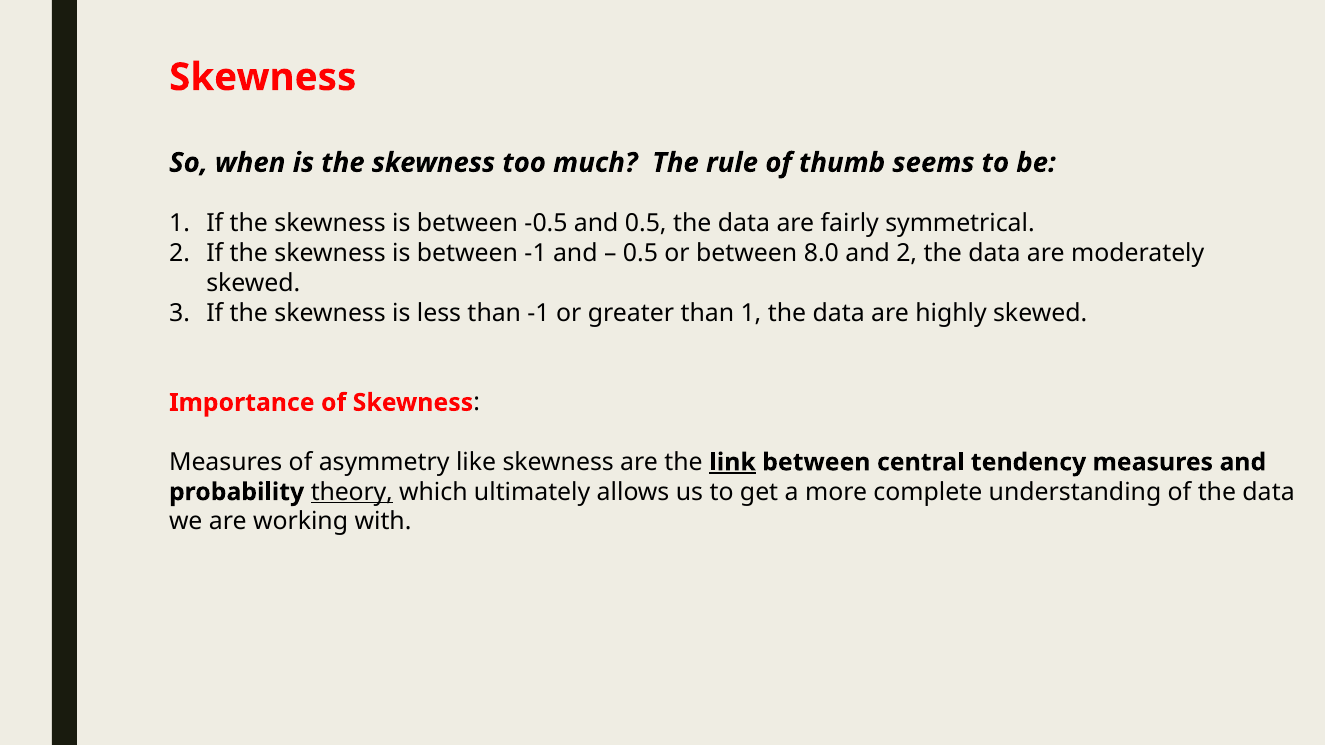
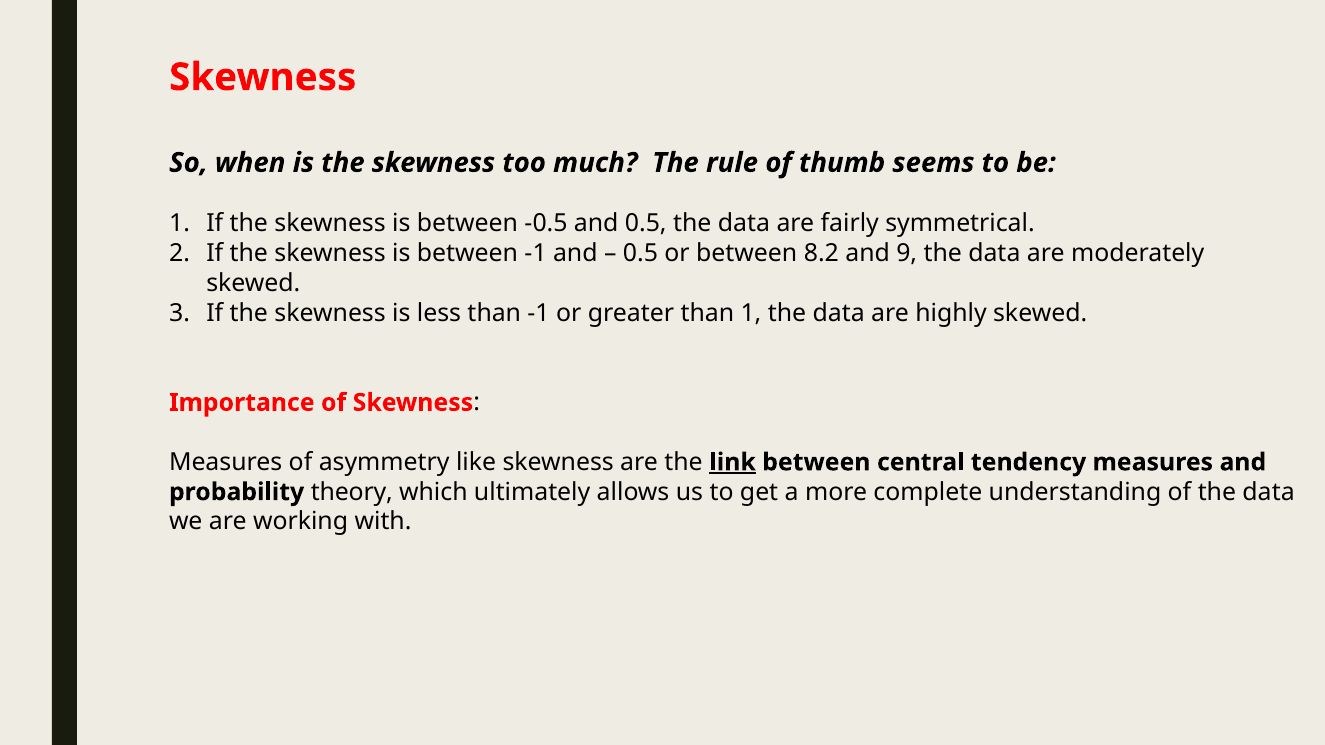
8.0: 8.0 -> 8.2
and 2: 2 -> 9
theory underline: present -> none
